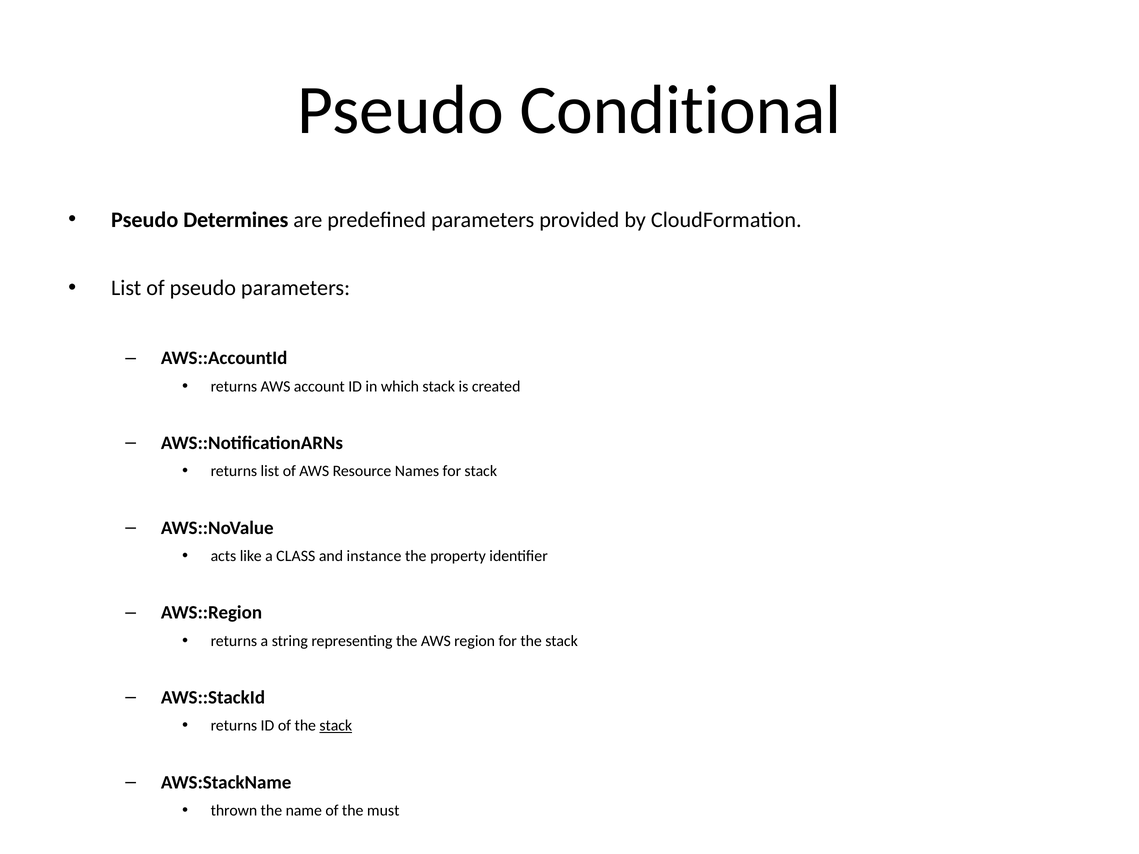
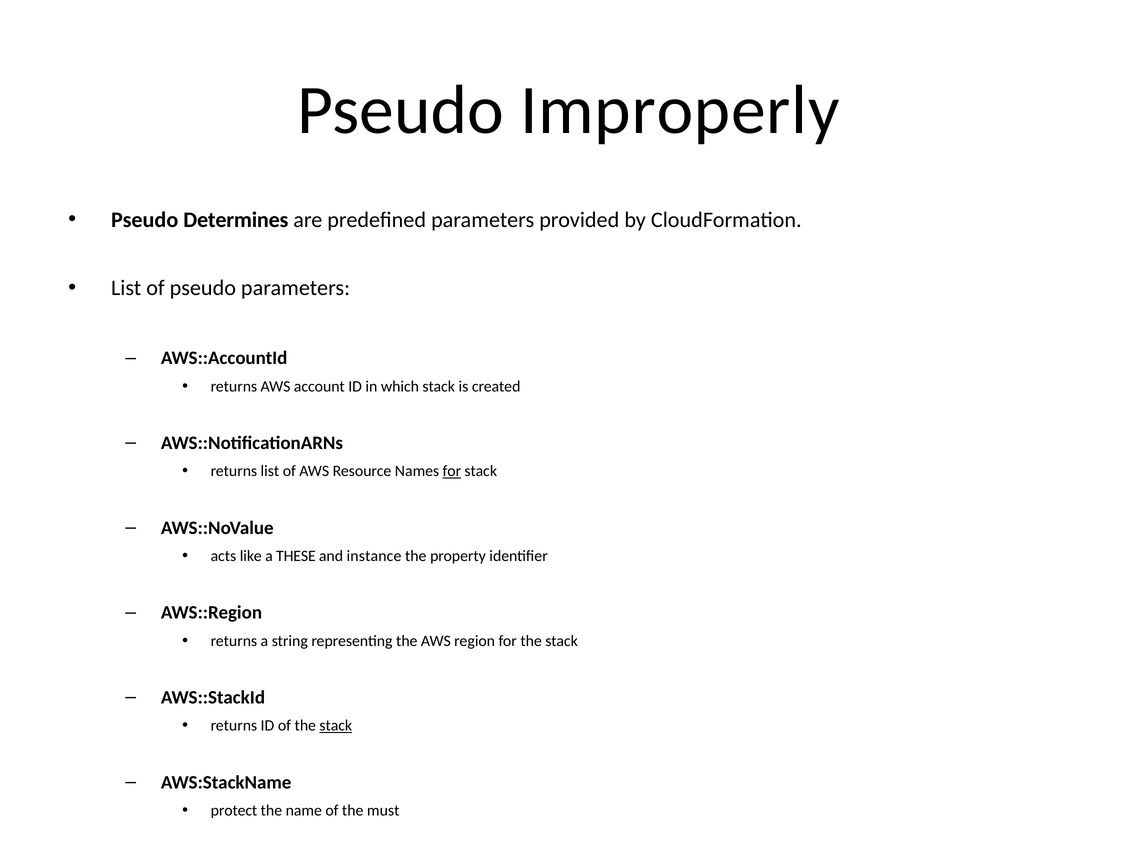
Conditional: Conditional -> Improperly
for at (452, 471) underline: none -> present
CLASS: CLASS -> THESE
thrown: thrown -> protect
